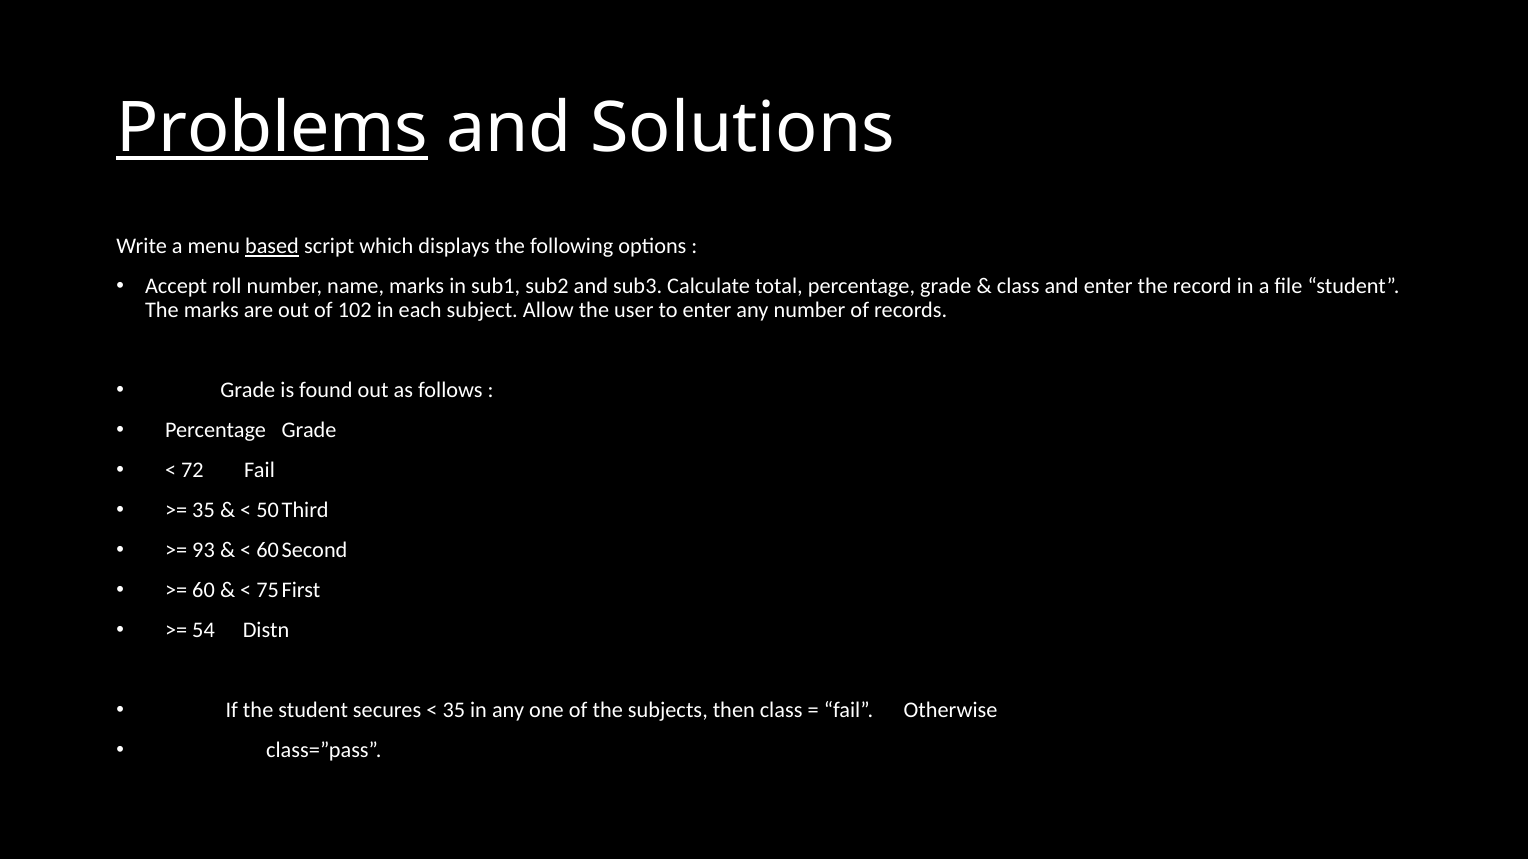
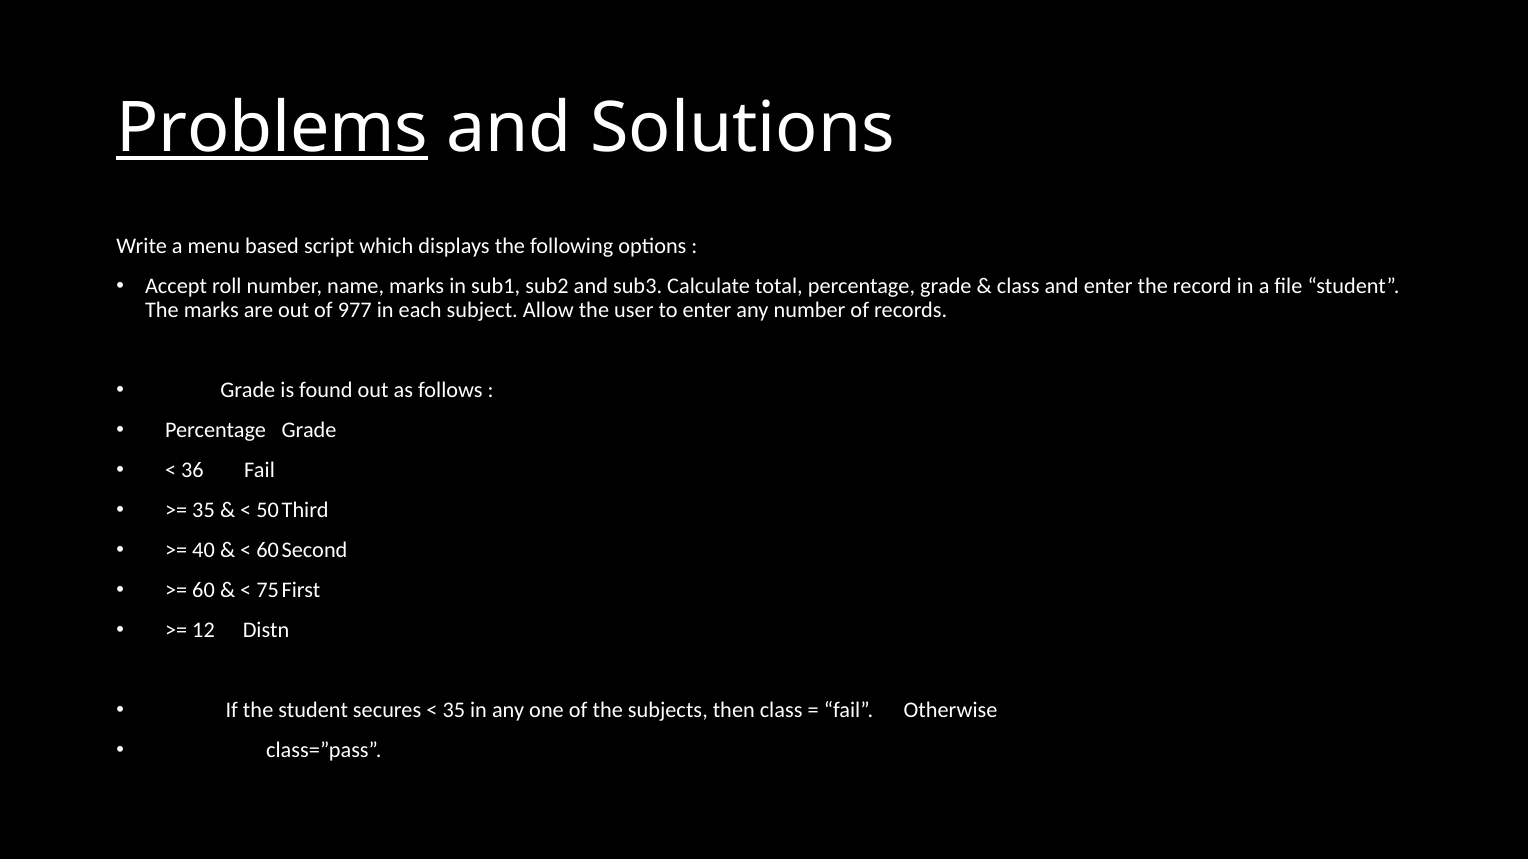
based underline: present -> none
102: 102 -> 977
72: 72 -> 36
93: 93 -> 40
54: 54 -> 12
